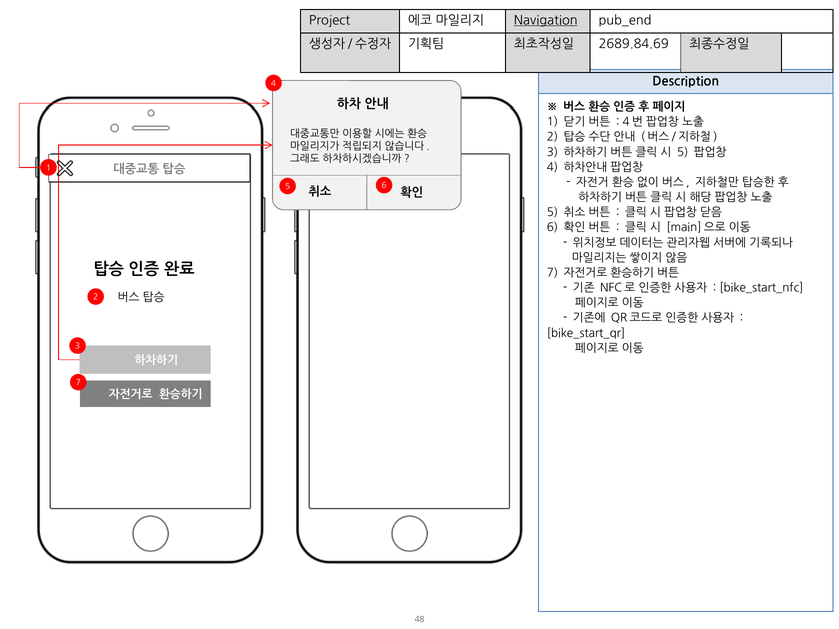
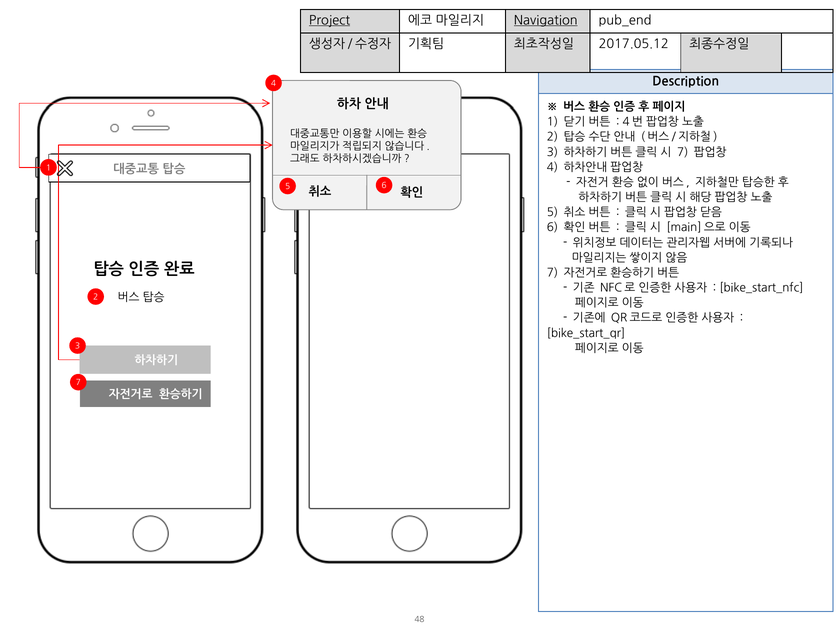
Project underline: none -> present
2689.84.69: 2689.84.69 -> 2017.05.12
5 at (683, 152): 5 -> 7
